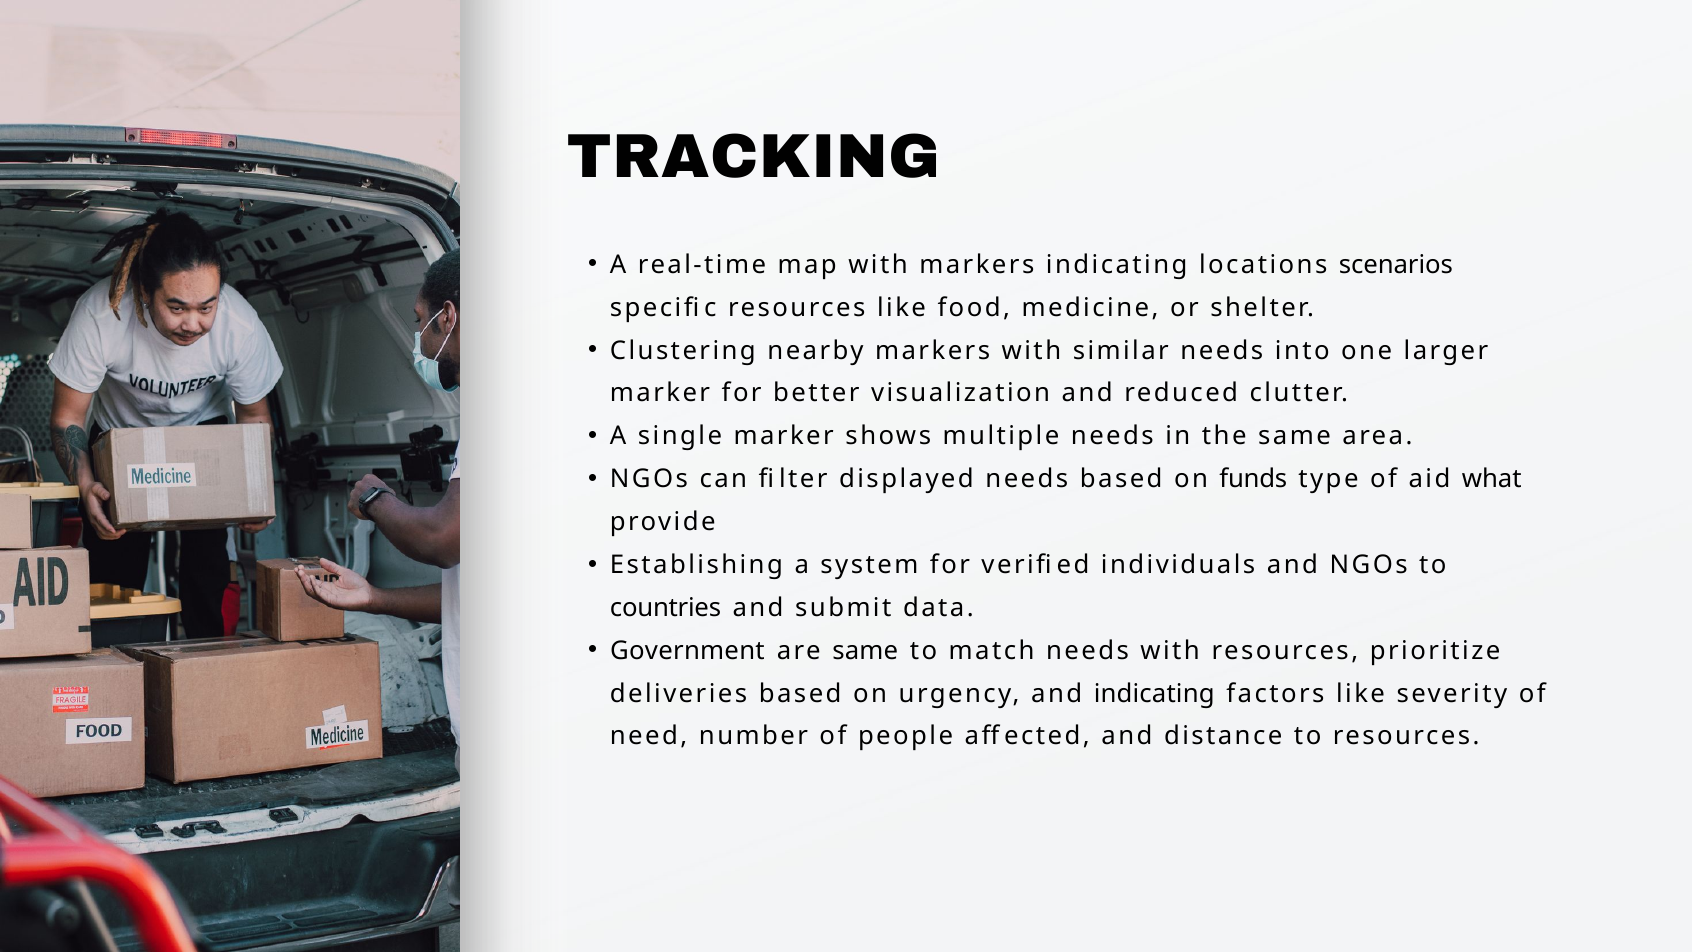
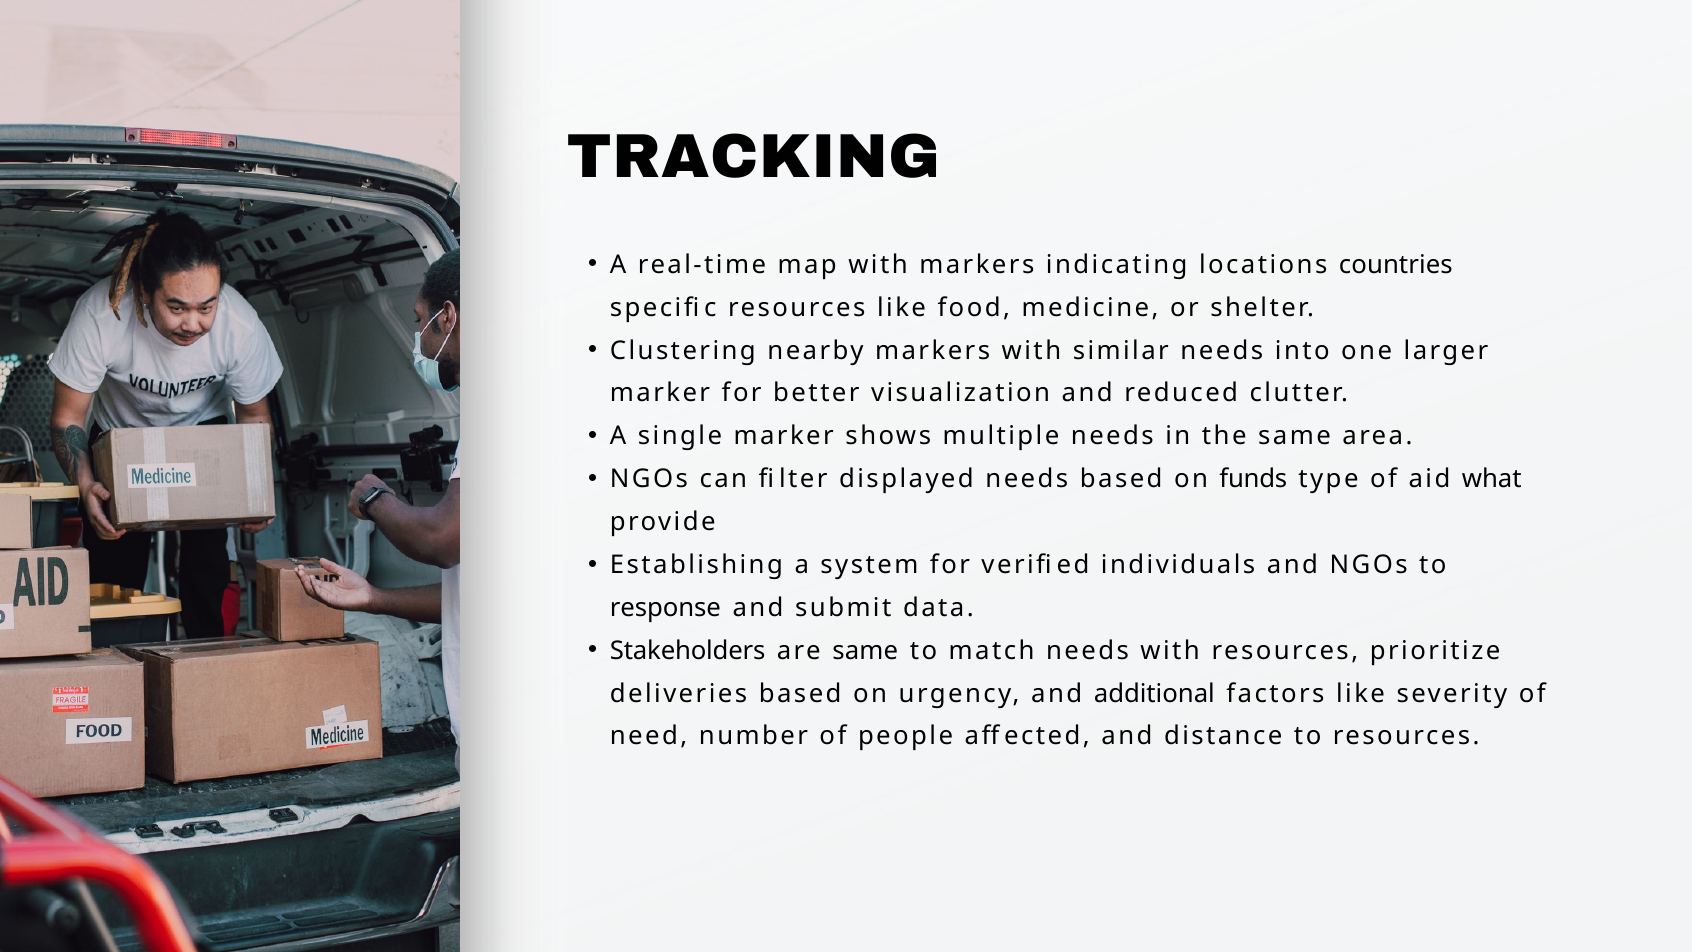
scenarios: scenarios -> countries
countries: countries -> response
Government: Government -> Stakeholders
and indicating: indicating -> additional
